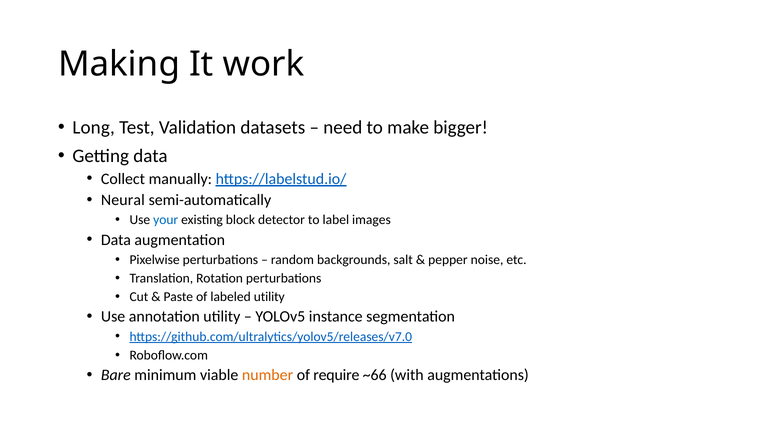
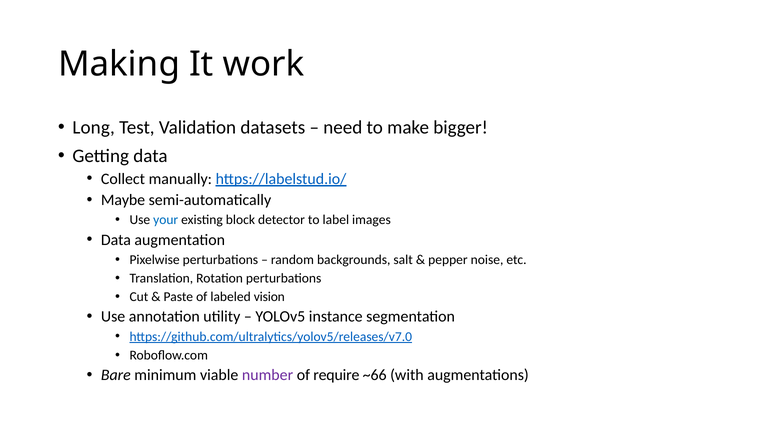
Neural: Neural -> Maybe
labeled utility: utility -> vision
number colour: orange -> purple
